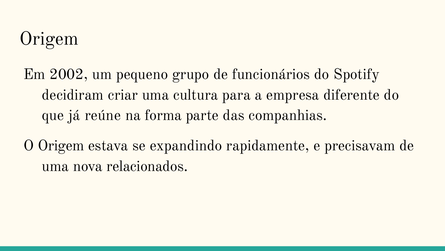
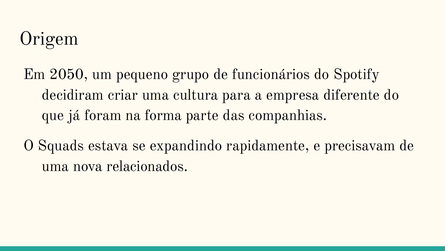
2002: 2002 -> 2050
reúne: reúne -> foram
O Origem: Origem -> Squads
